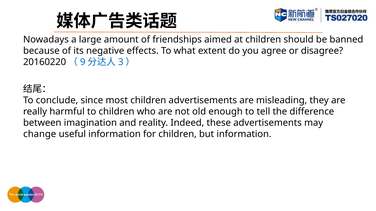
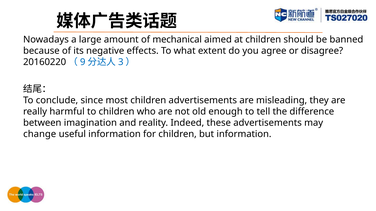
friendships: friendships -> mechanical
